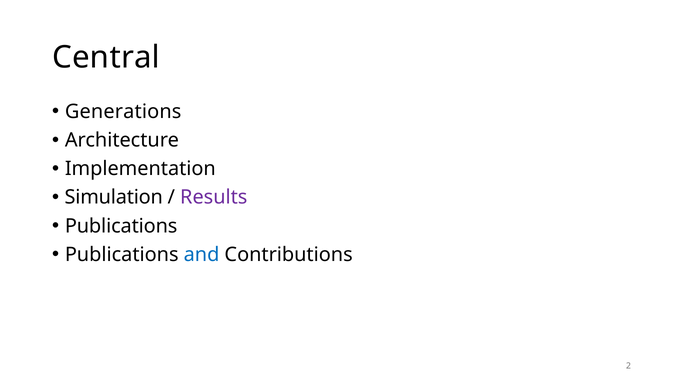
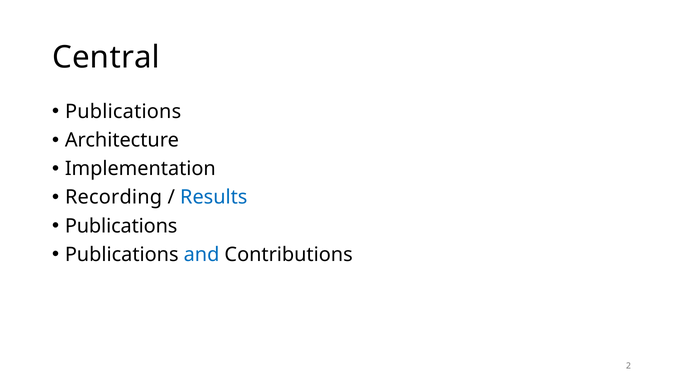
Generations at (123, 112): Generations -> Publications
Simulation: Simulation -> Recording
Results colour: purple -> blue
